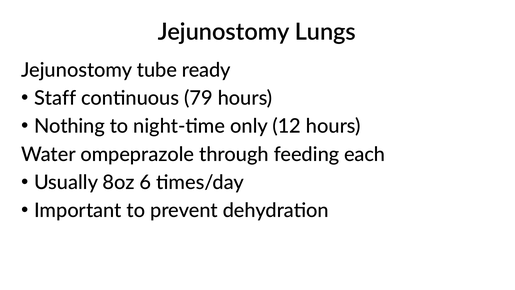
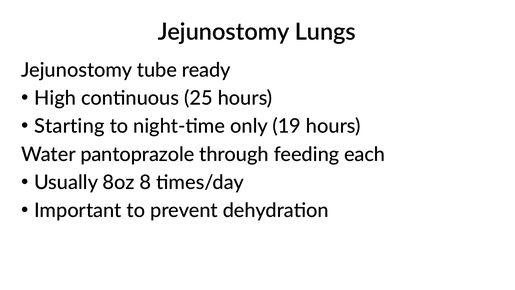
Staff: Staff -> High
79: 79 -> 25
Nothing: Nothing -> Starting
12: 12 -> 19
ompeprazole: ompeprazole -> pantoprazole
6: 6 -> 8
